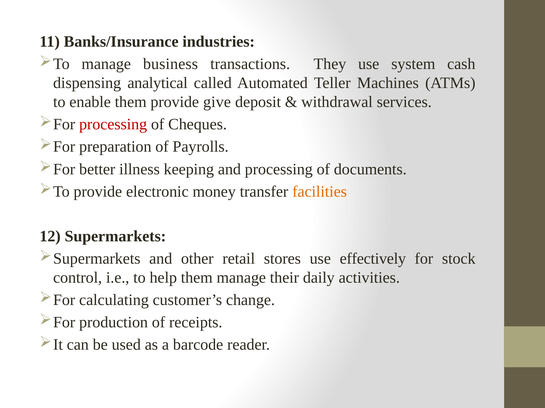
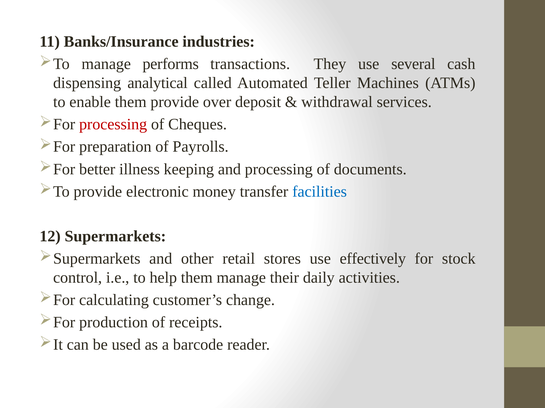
business: business -> performs
system: system -> several
give: give -> over
facilities colour: orange -> blue
